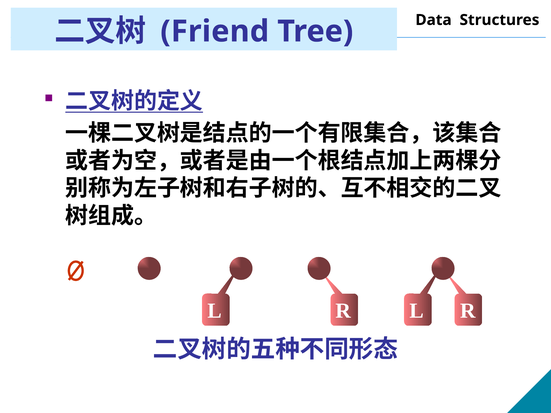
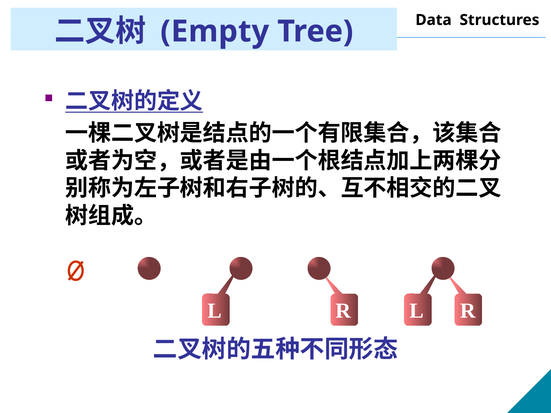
Friend: Friend -> Empty
